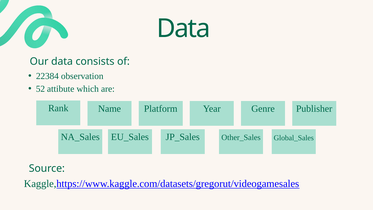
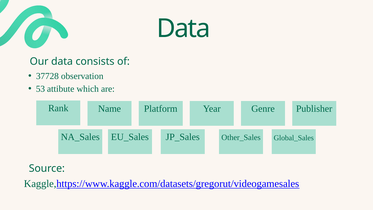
22384: 22384 -> 37728
52: 52 -> 53
